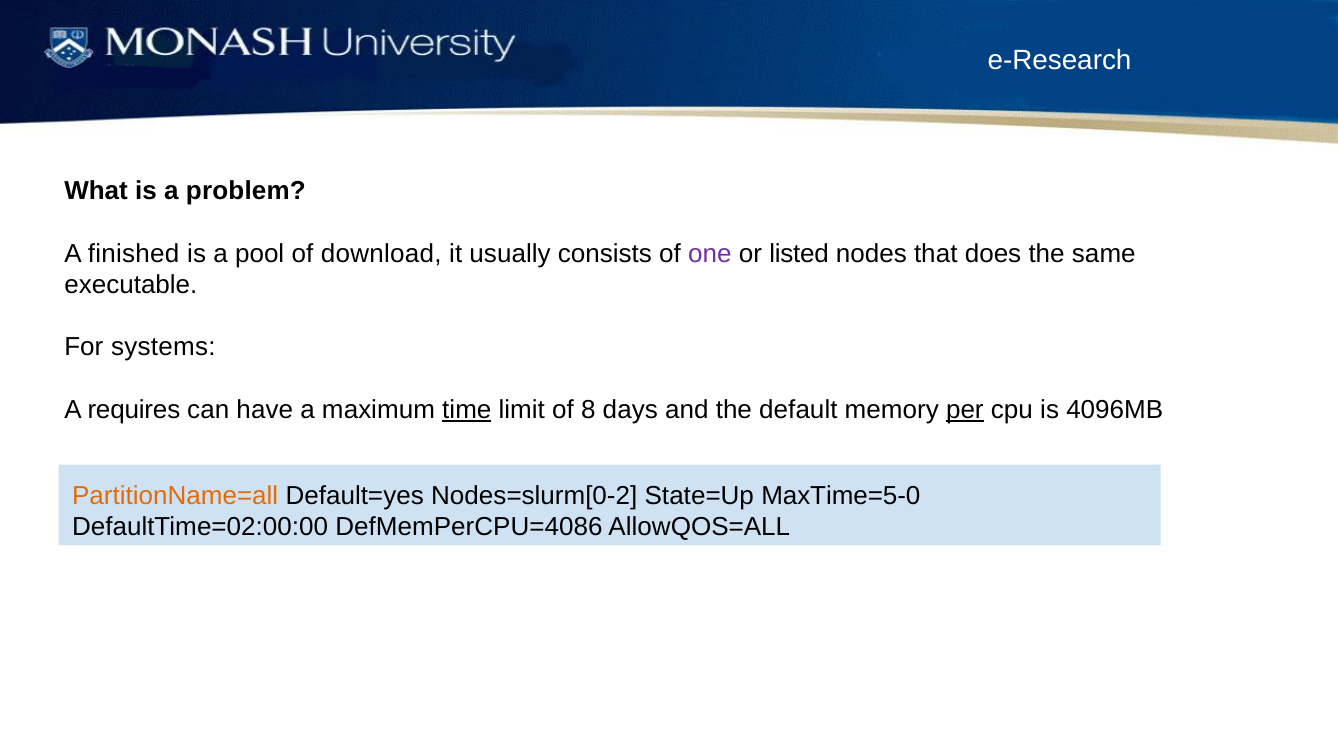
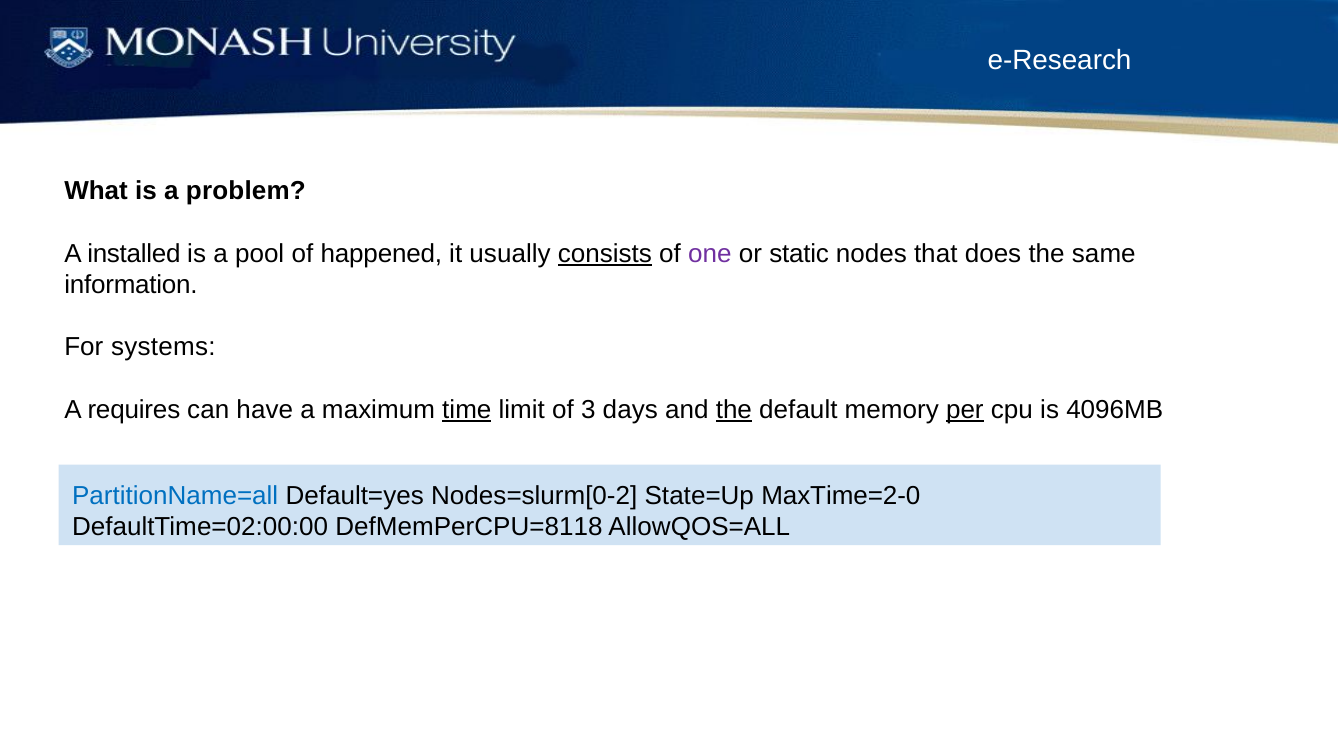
finished: finished -> installed
download: download -> happened
consists underline: none -> present
listed: listed -> static
executable: executable -> information
8: 8 -> 3
the at (734, 410) underline: none -> present
PartitionName=all colour: orange -> blue
MaxTime=5-0: MaxTime=5-0 -> MaxTime=2-0
DefMemPerCPU=4086: DefMemPerCPU=4086 -> DefMemPerCPU=8118
